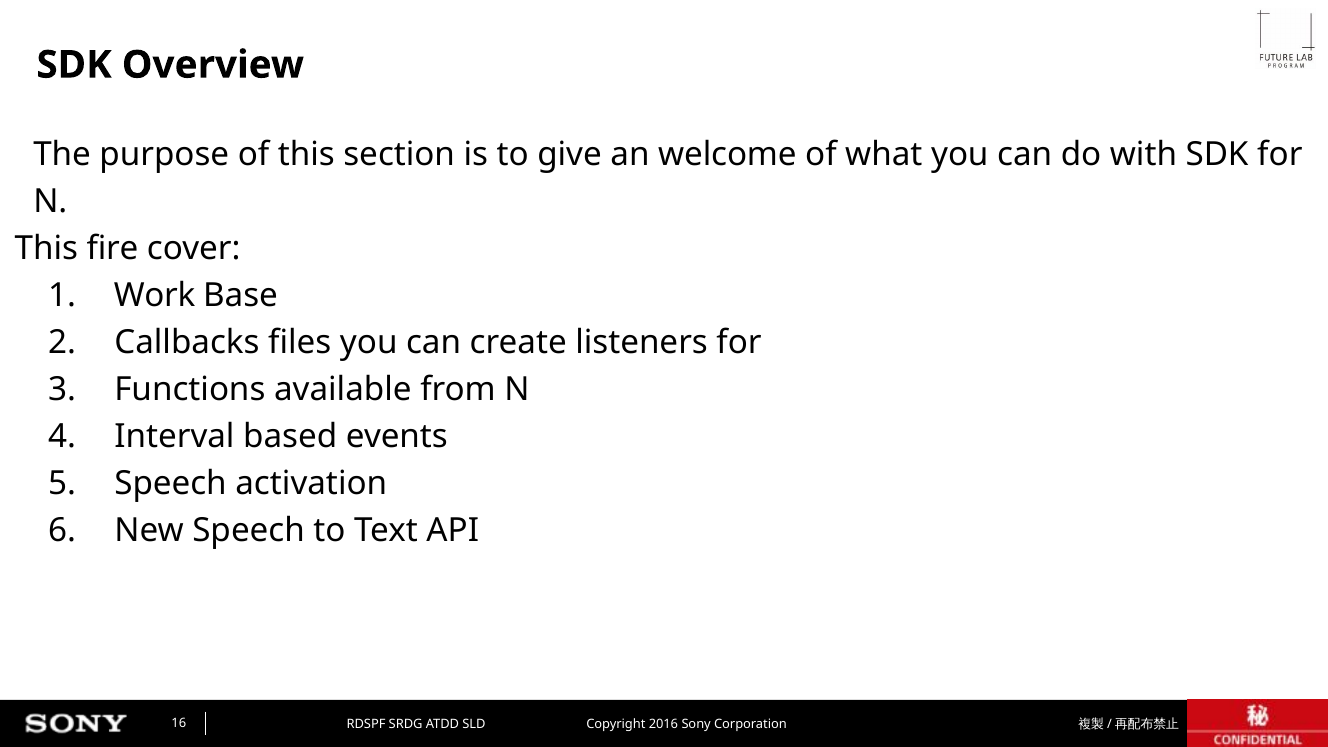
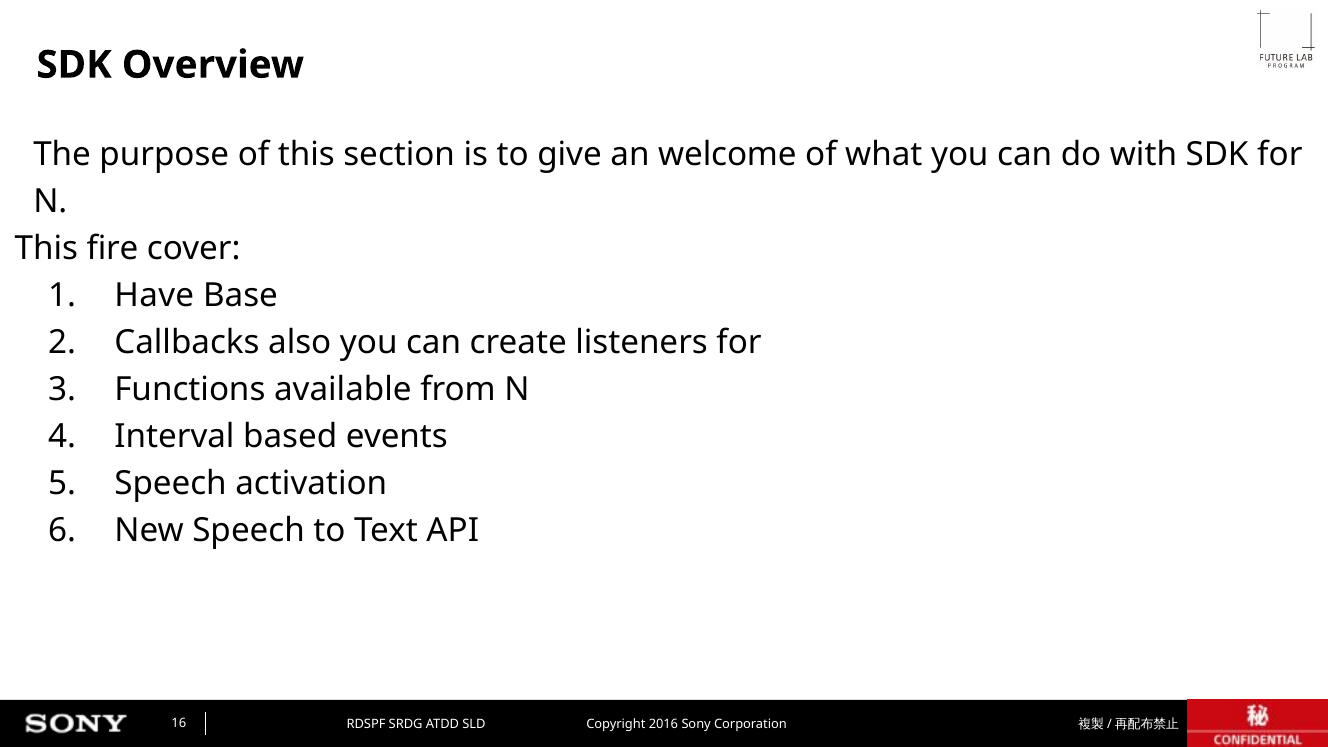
Work: Work -> Have
files: files -> also
